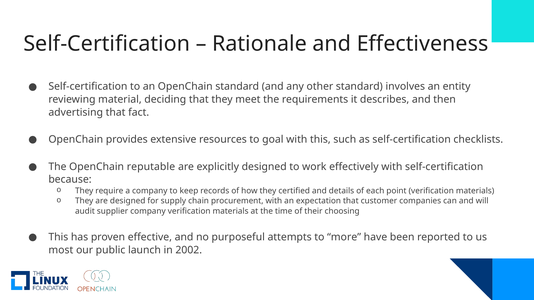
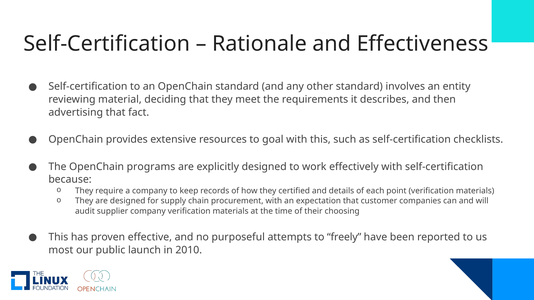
reputable: reputable -> programs
more: more -> freely
2002: 2002 -> 2010
